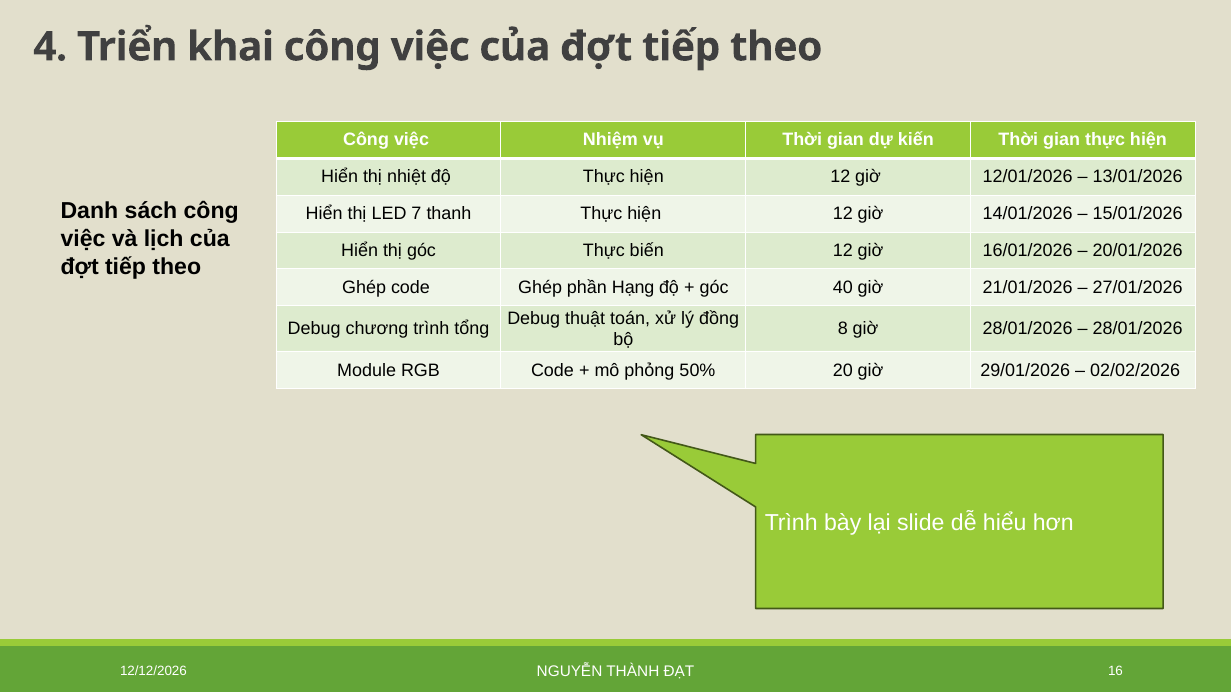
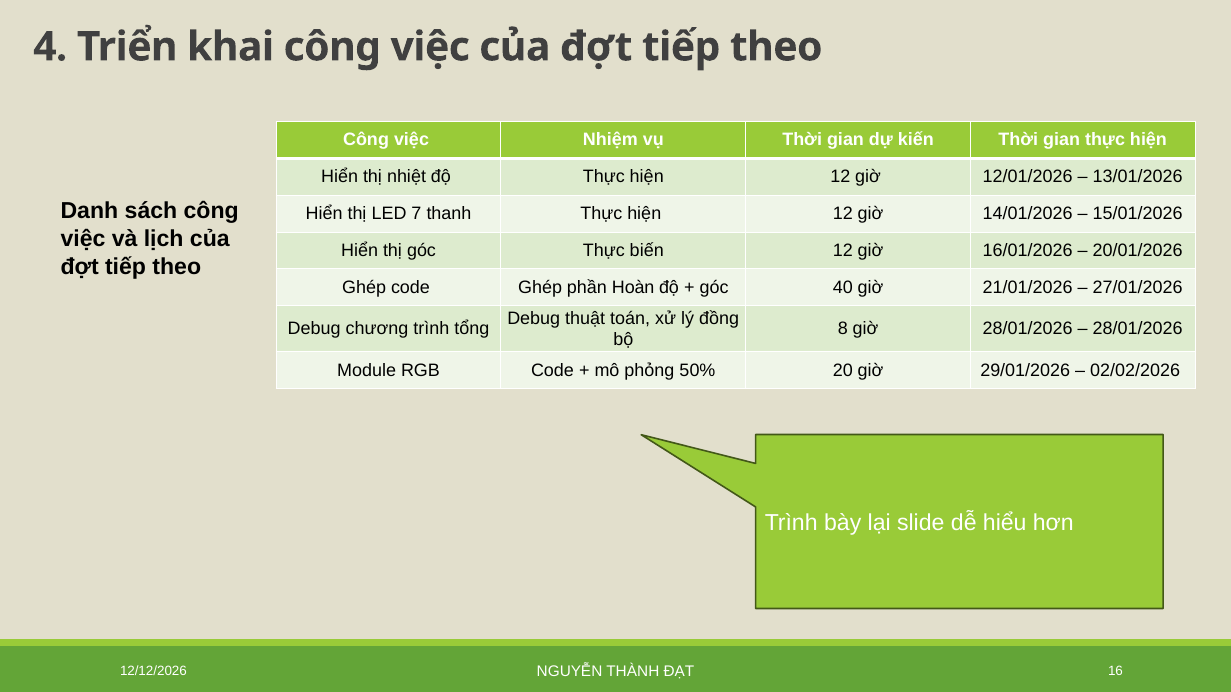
Hạng: Hạng -> Hoàn
